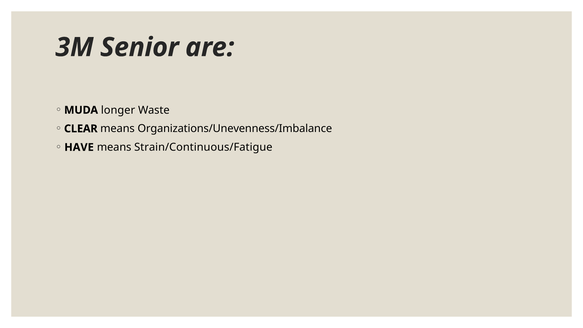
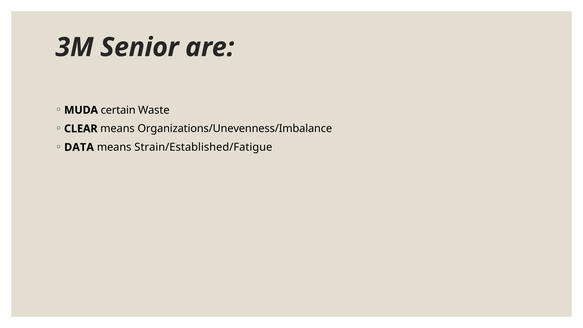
longer: longer -> certain
HAVE: HAVE -> DATA
Strain/Continuous/Fatigue: Strain/Continuous/Fatigue -> Strain/Established/Fatigue
